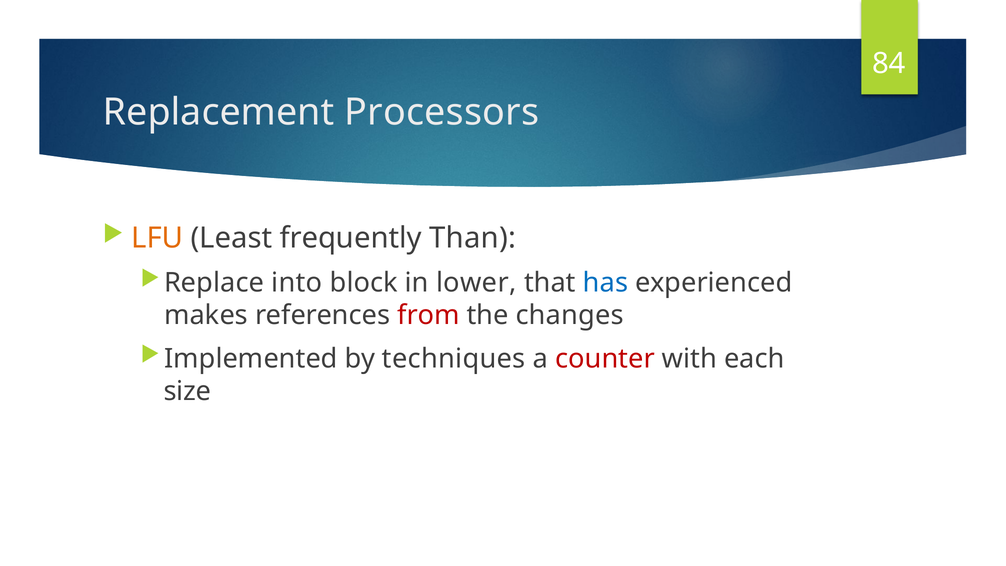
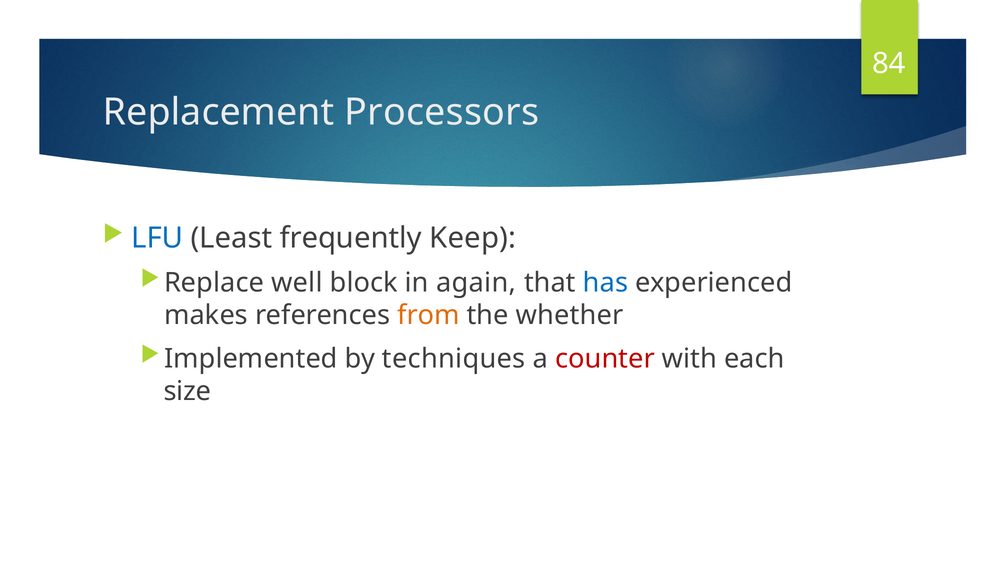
LFU colour: orange -> blue
Than: Than -> Keep
into: into -> well
lower: lower -> again
from colour: red -> orange
changes: changes -> whether
